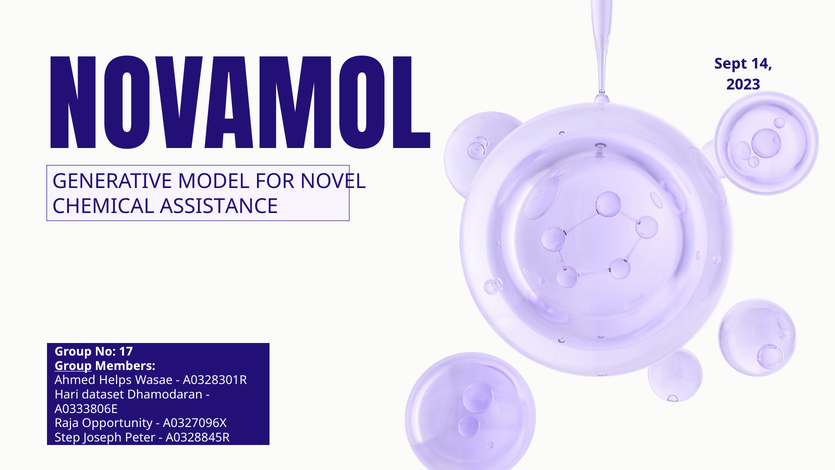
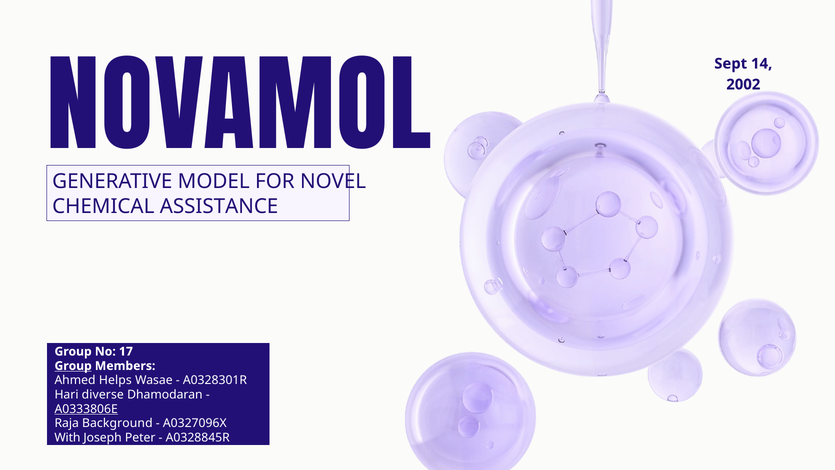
2023: 2023 -> 2002
dataset: dataset -> diverse
A0333806E underline: none -> present
Opportunity: Opportunity -> Background
Step: Step -> With
